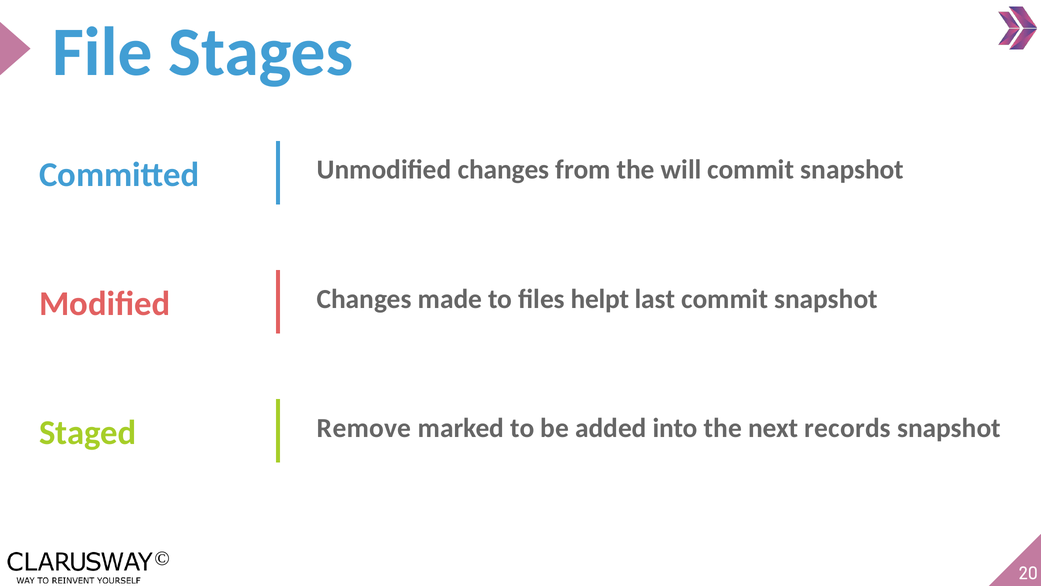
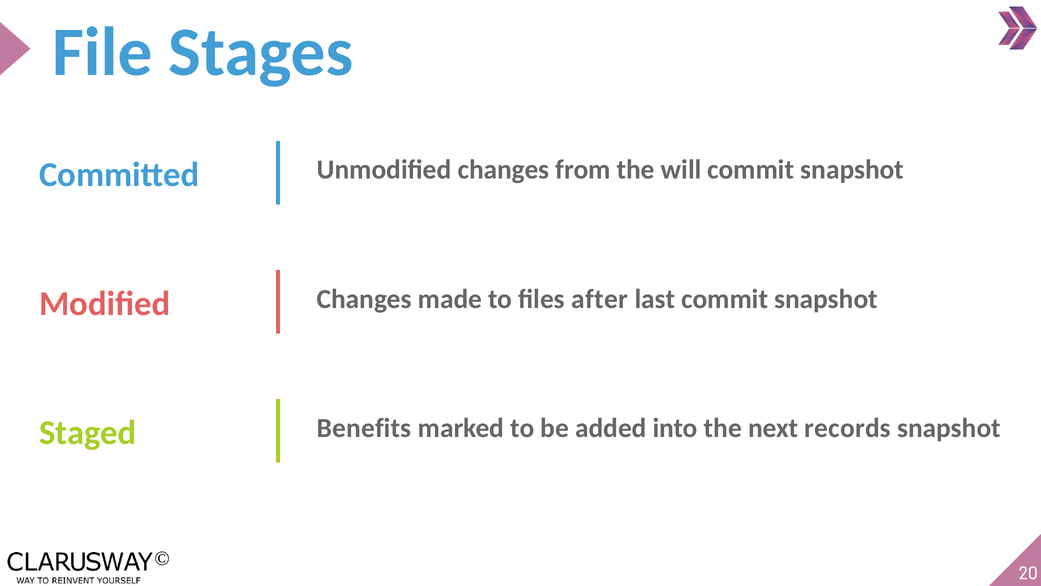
helpt: helpt -> after
Remove: Remove -> Benefits
